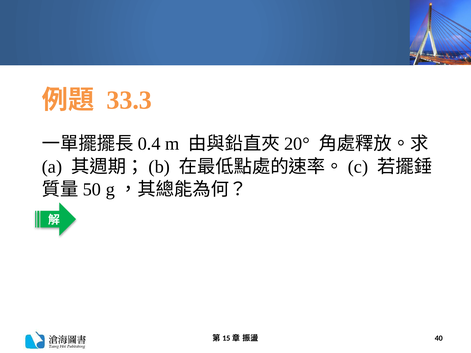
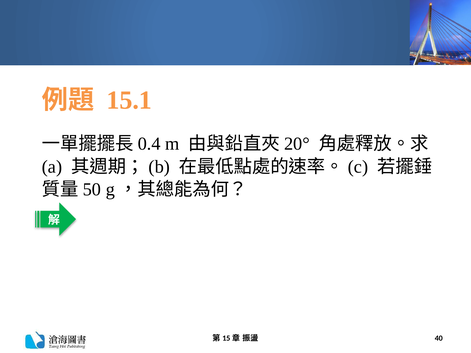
33.3: 33.3 -> 15.1
